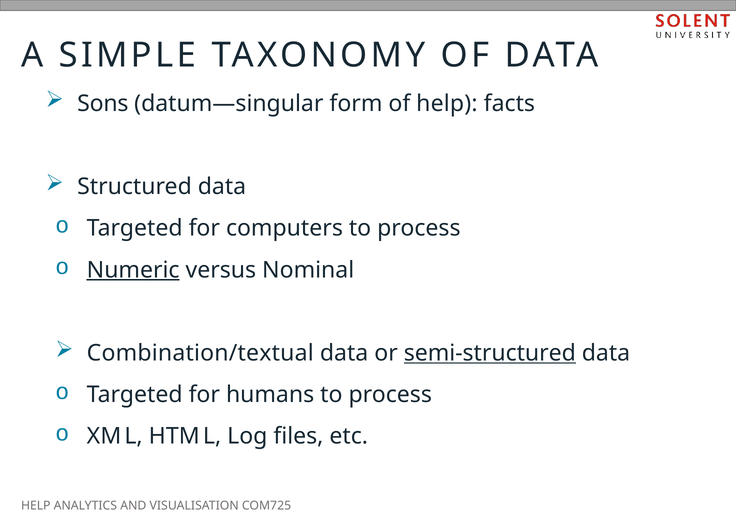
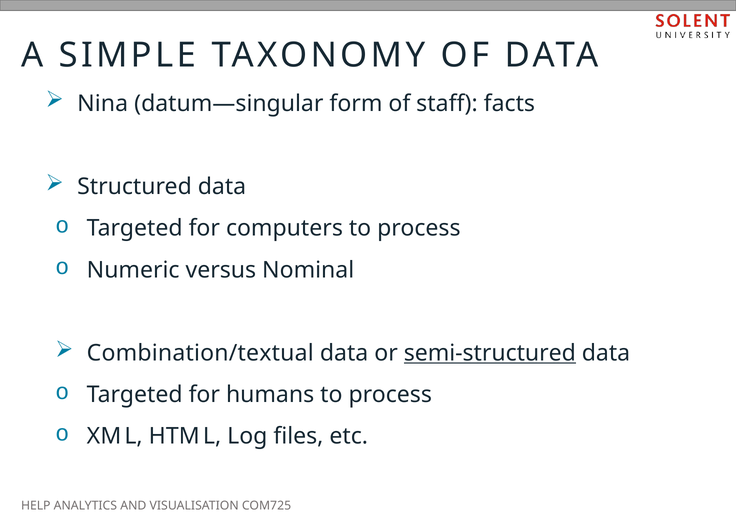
Sons: Sons -> Nina
of help: help -> staff
Numeric underline: present -> none
